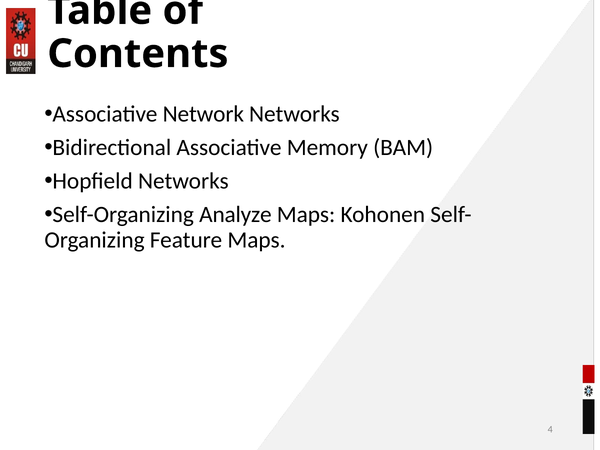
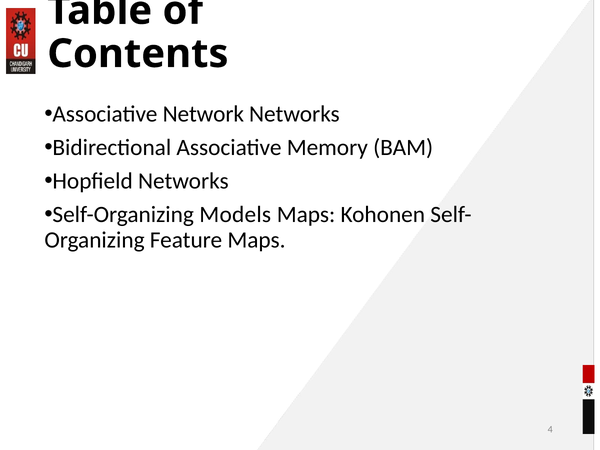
Analyze: Analyze -> Models
